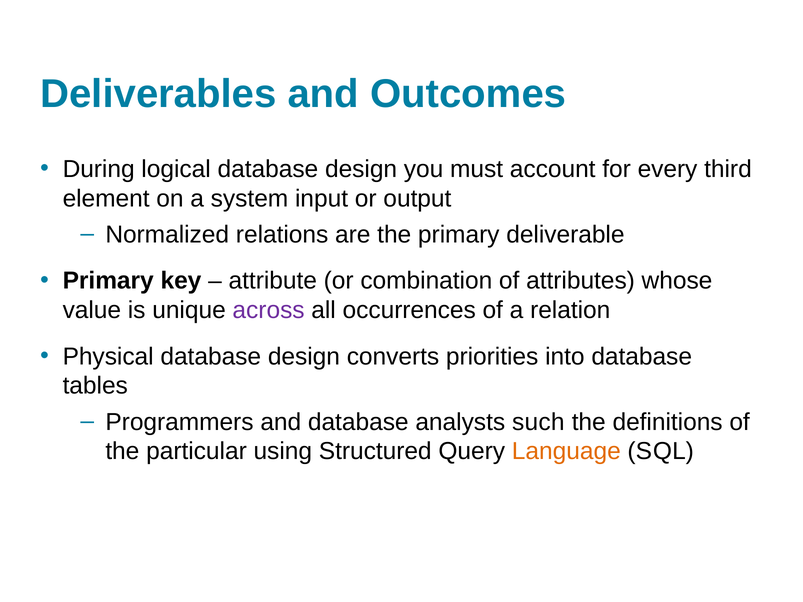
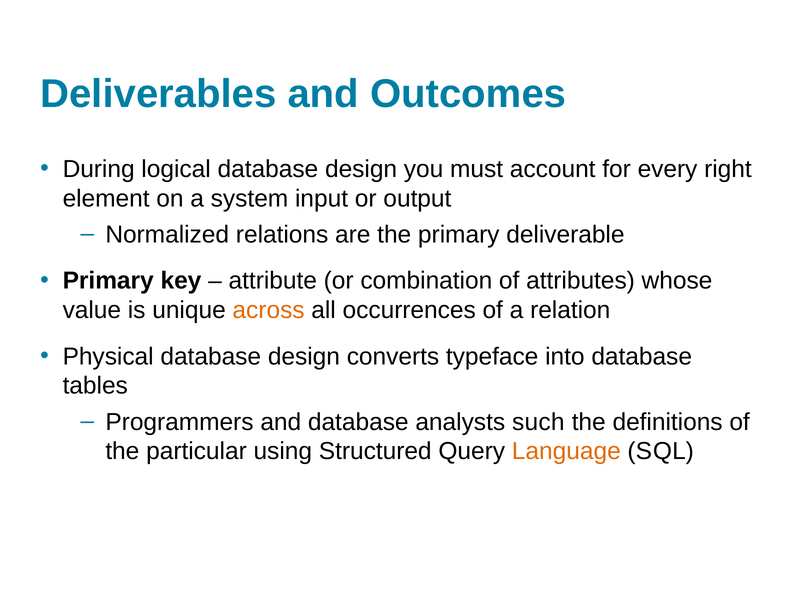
third: third -> right
across colour: purple -> orange
priorities: priorities -> typeface
